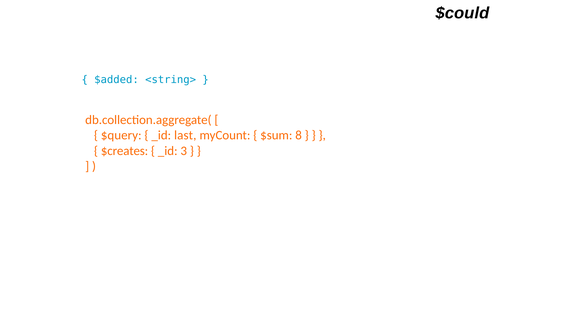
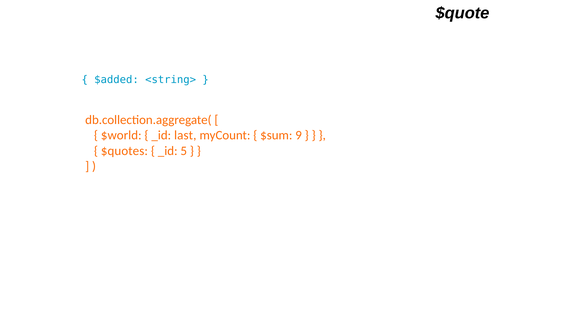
$could: $could -> $quote
$query: $query -> $world
8: 8 -> 9
$creates: $creates -> $quotes
3: 3 -> 5
